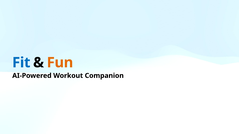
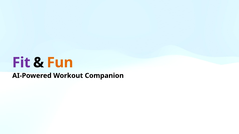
Fit colour: blue -> purple
